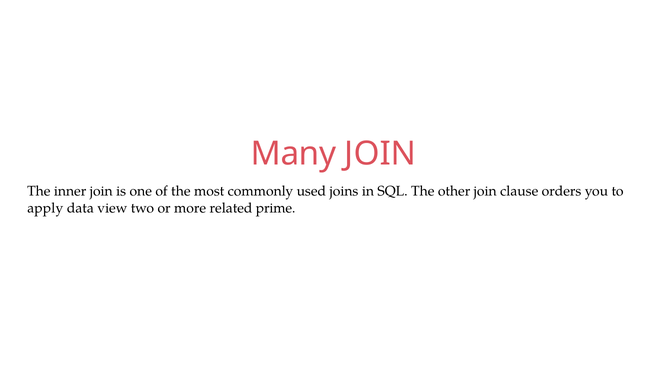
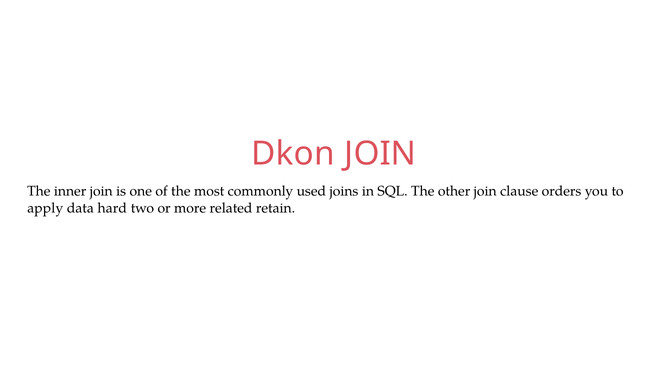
Many: Many -> Dkon
view: view -> hard
prime: prime -> retain
